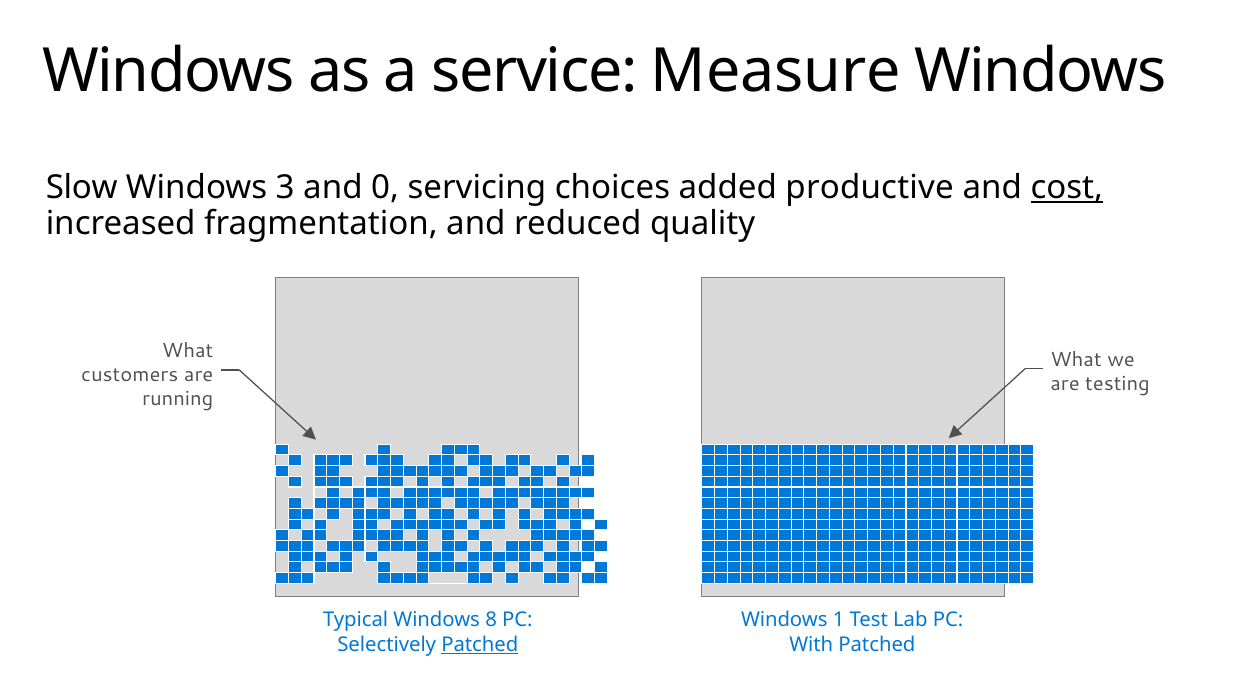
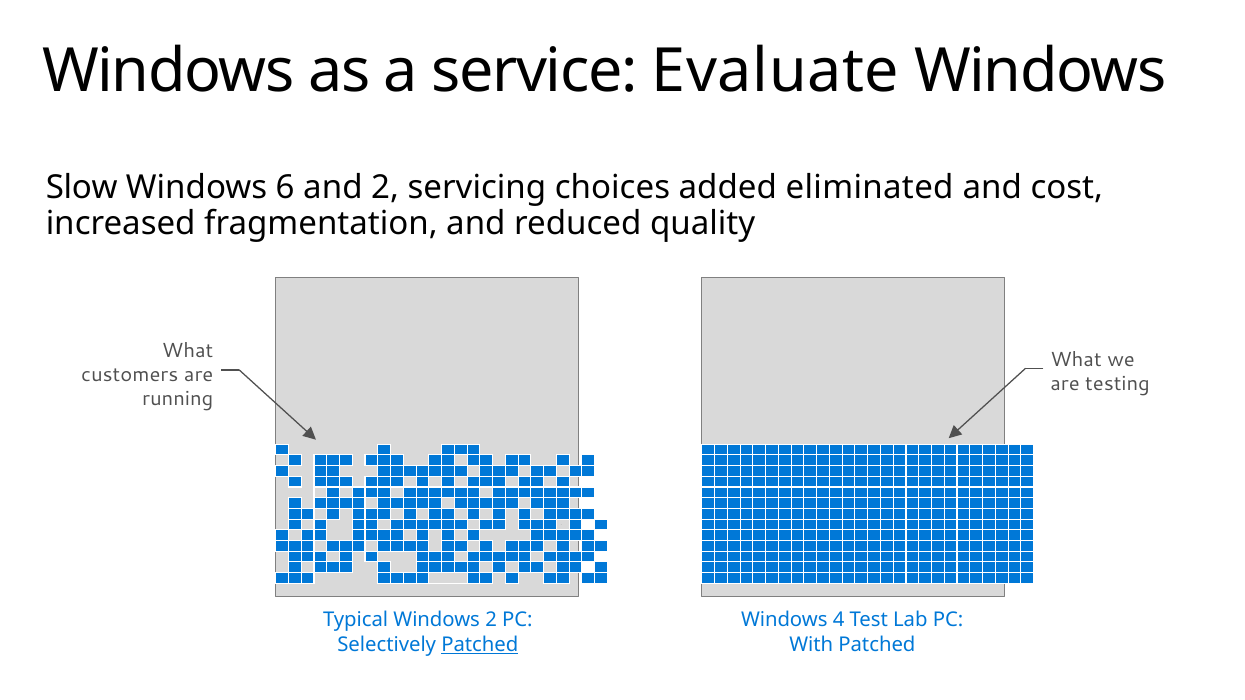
Measure: Measure -> Evaluate
3: 3 -> 6
and 0: 0 -> 2
productive: productive -> eliminated
cost underline: present -> none
Windows 8: 8 -> 2
1: 1 -> 4
